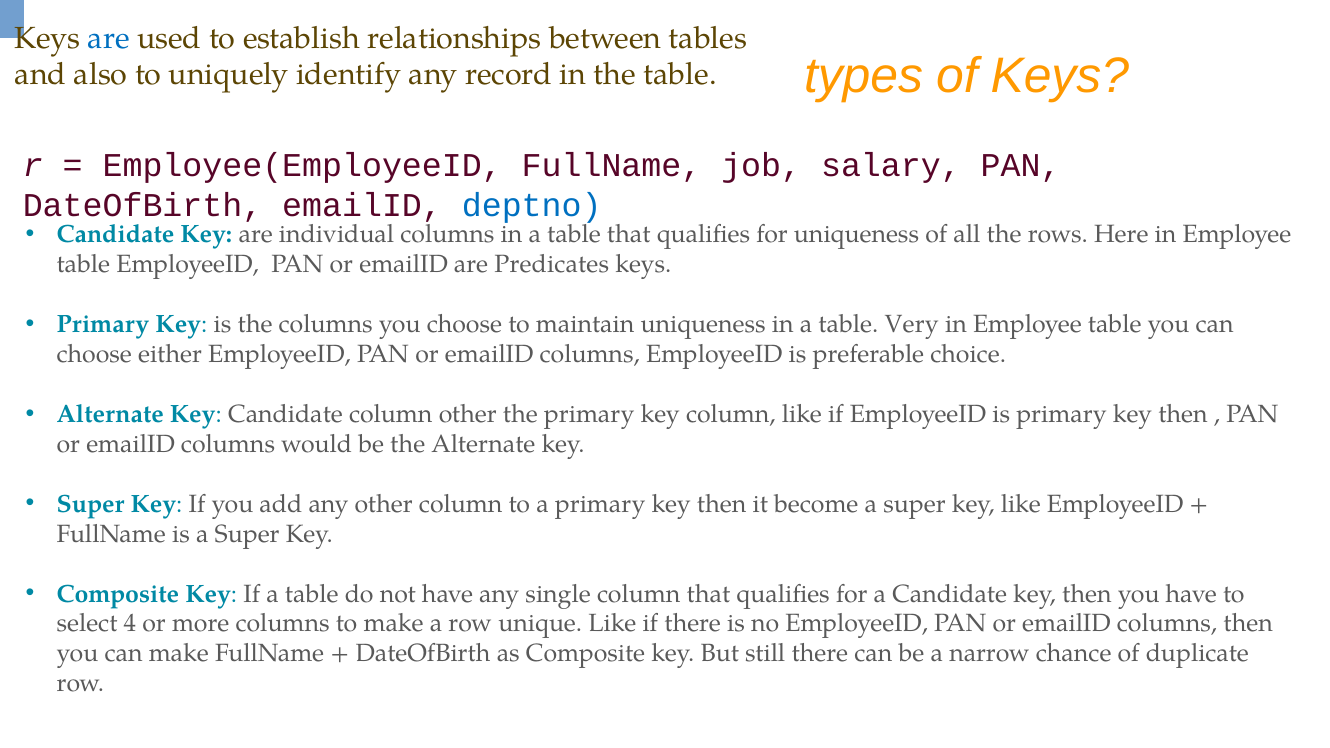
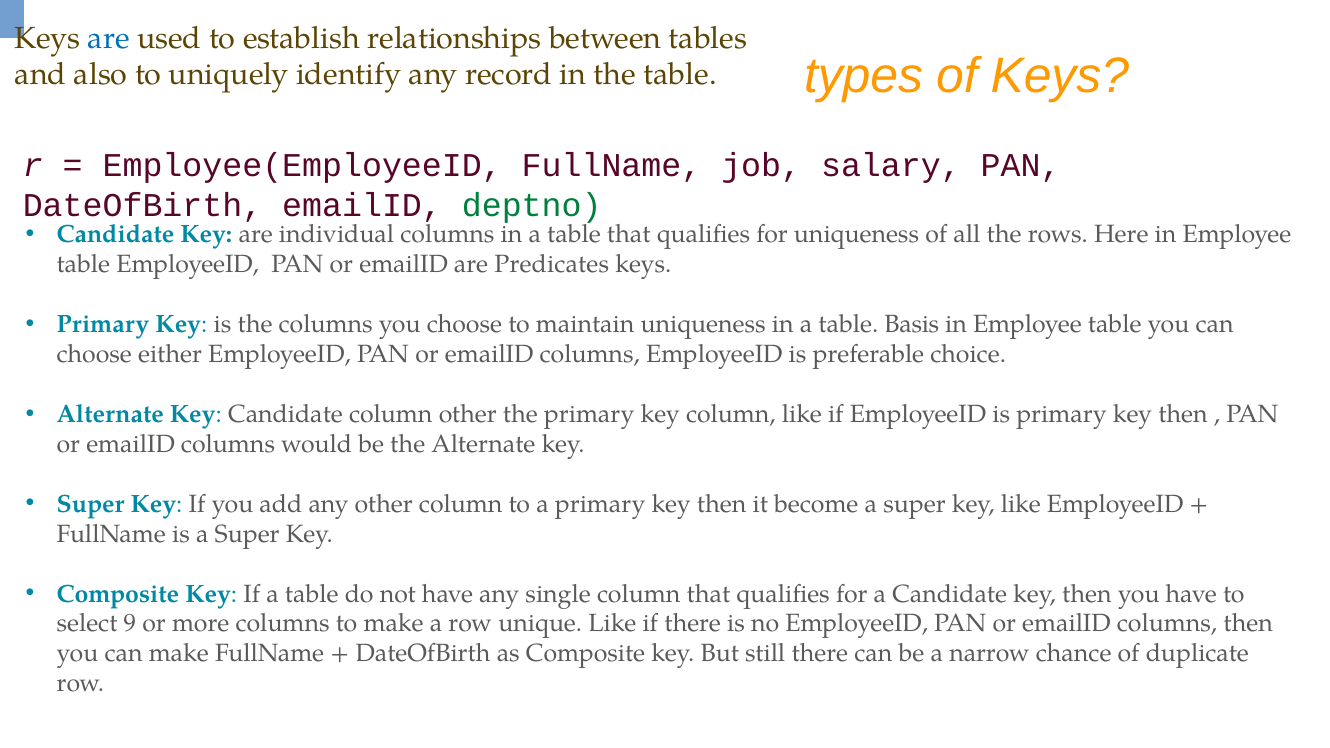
deptno colour: blue -> green
Very: Very -> Basis
4: 4 -> 9
